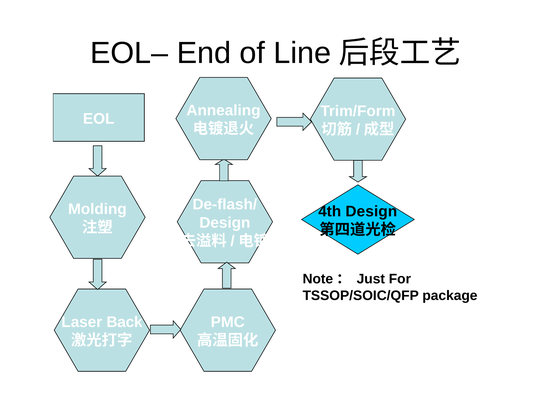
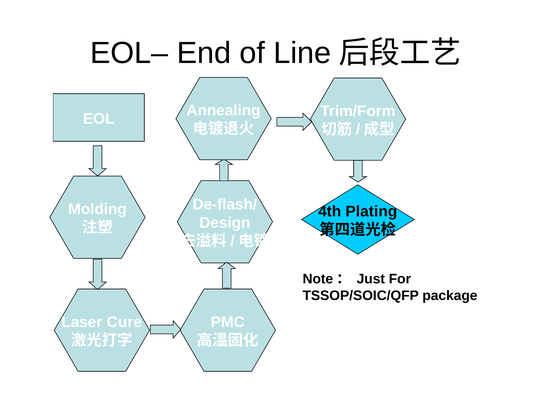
4th Design: Design -> Plating
Back: Back -> Cure
